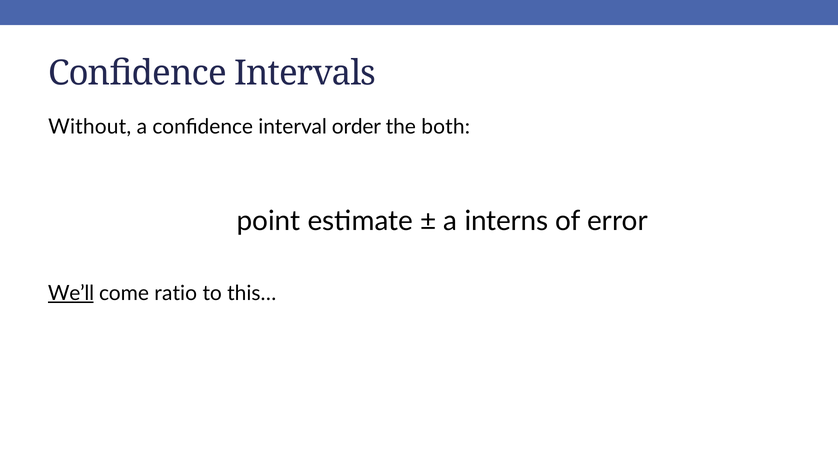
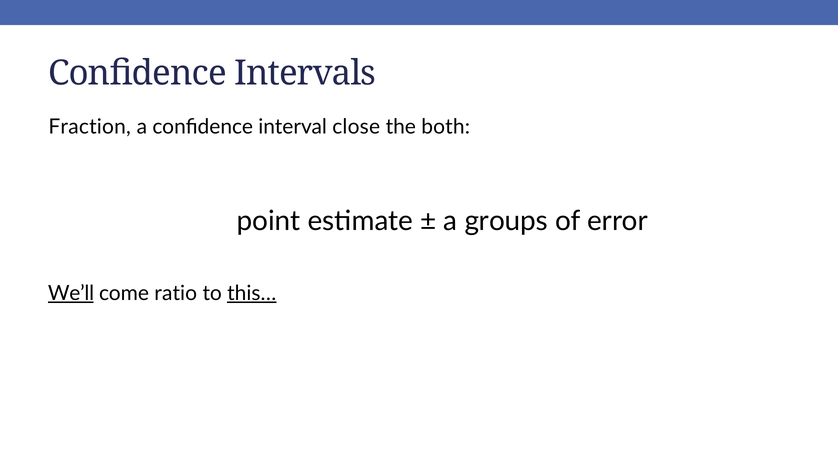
Without: Without -> Fraction
order: order -> close
interns: interns -> groups
this… underline: none -> present
